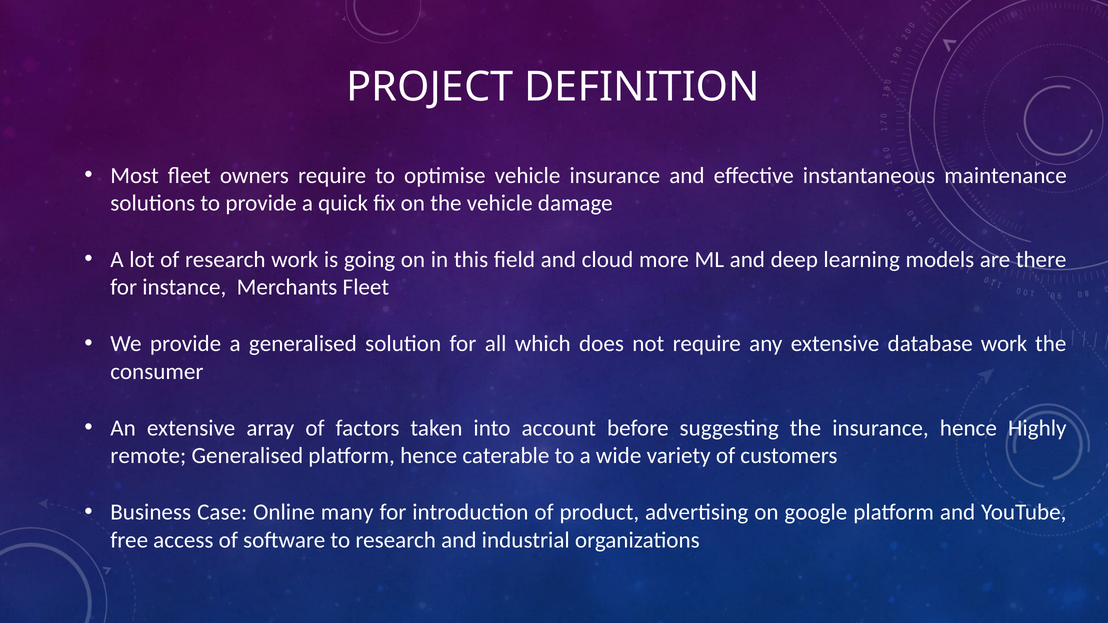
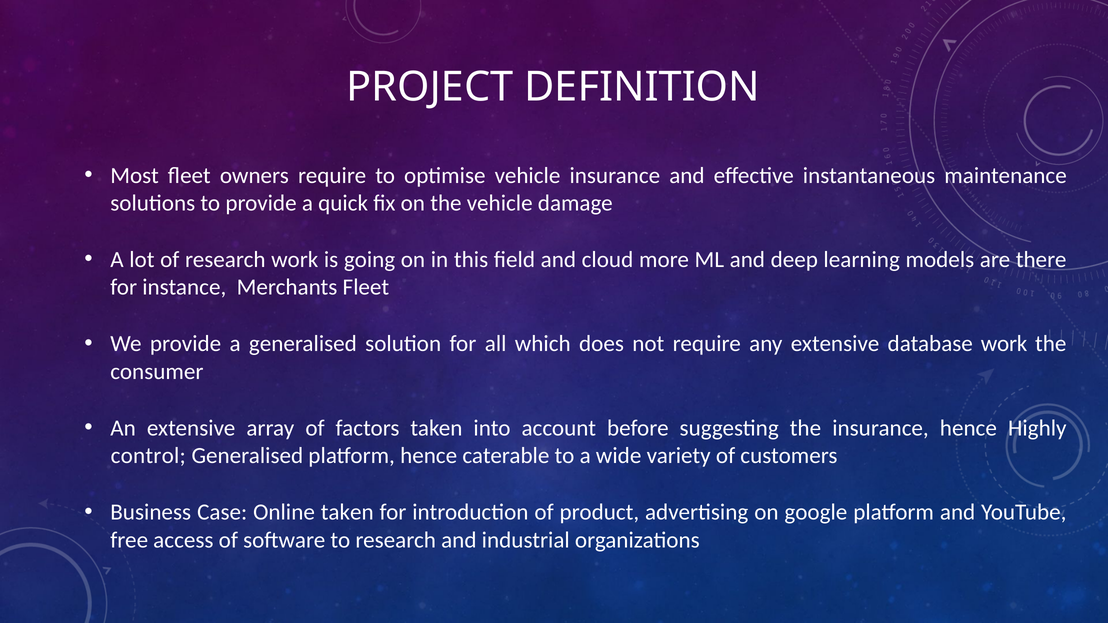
remote: remote -> control
Online many: many -> taken
